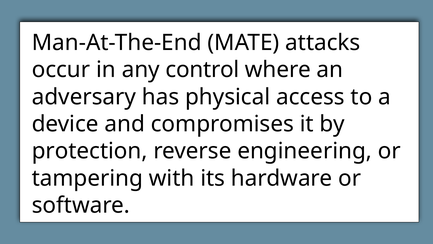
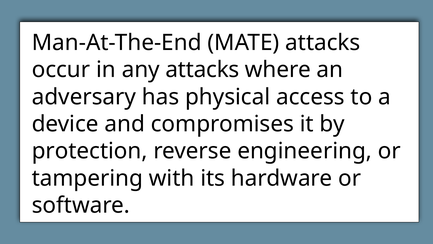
any control: control -> attacks
